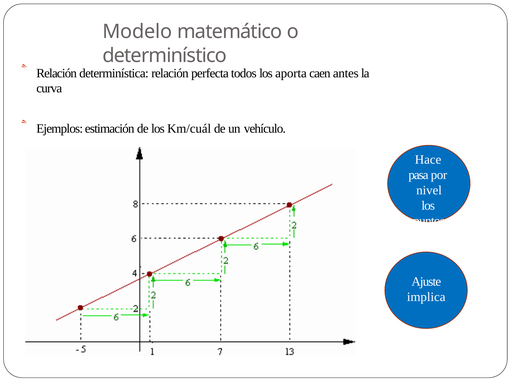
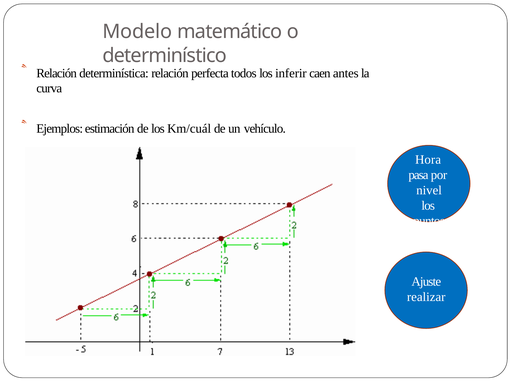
aporta: aporta -> inferir
Hace: Hace -> Hora
implica: implica -> realizar
